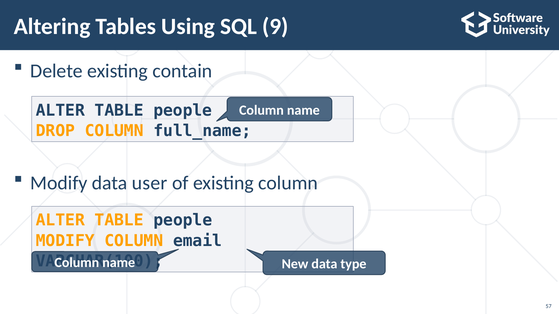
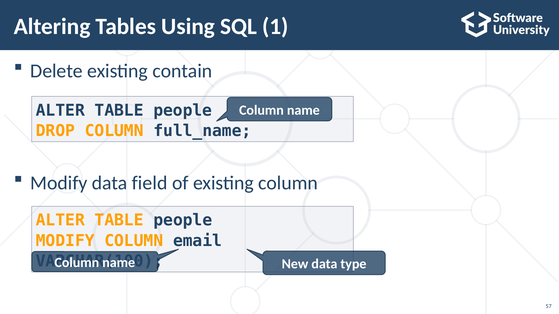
9: 9 -> 1
user: user -> field
